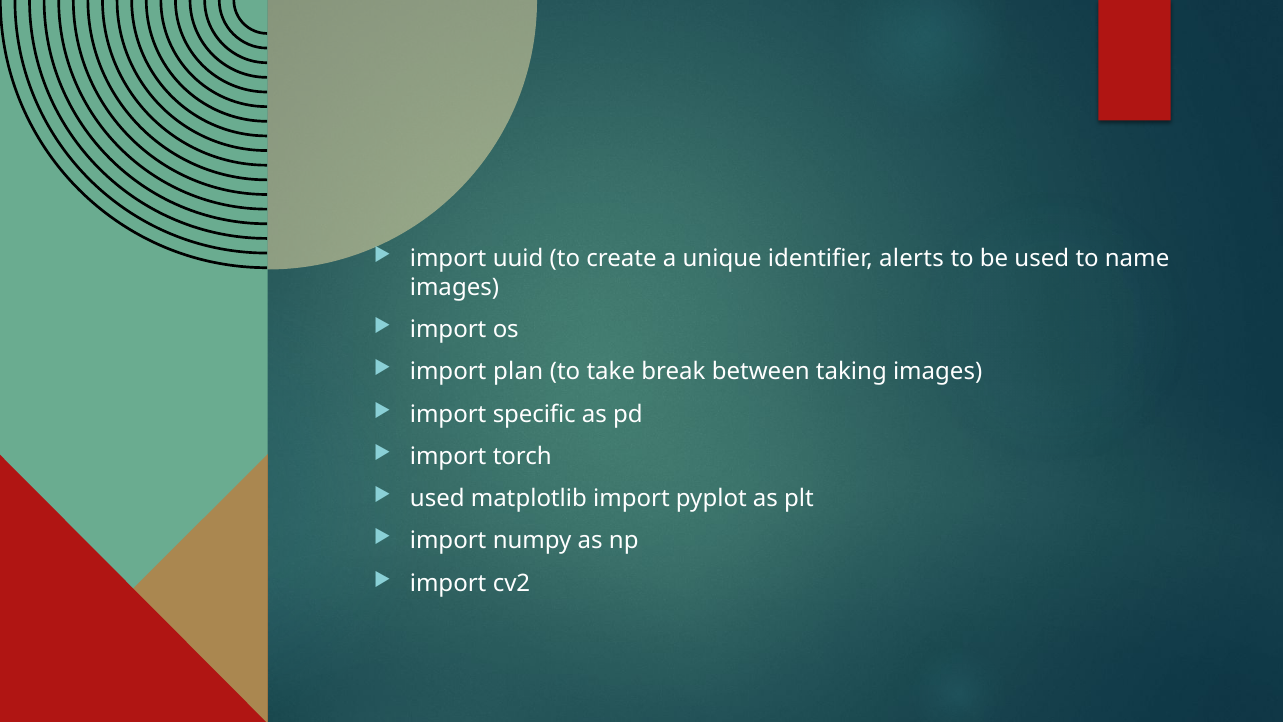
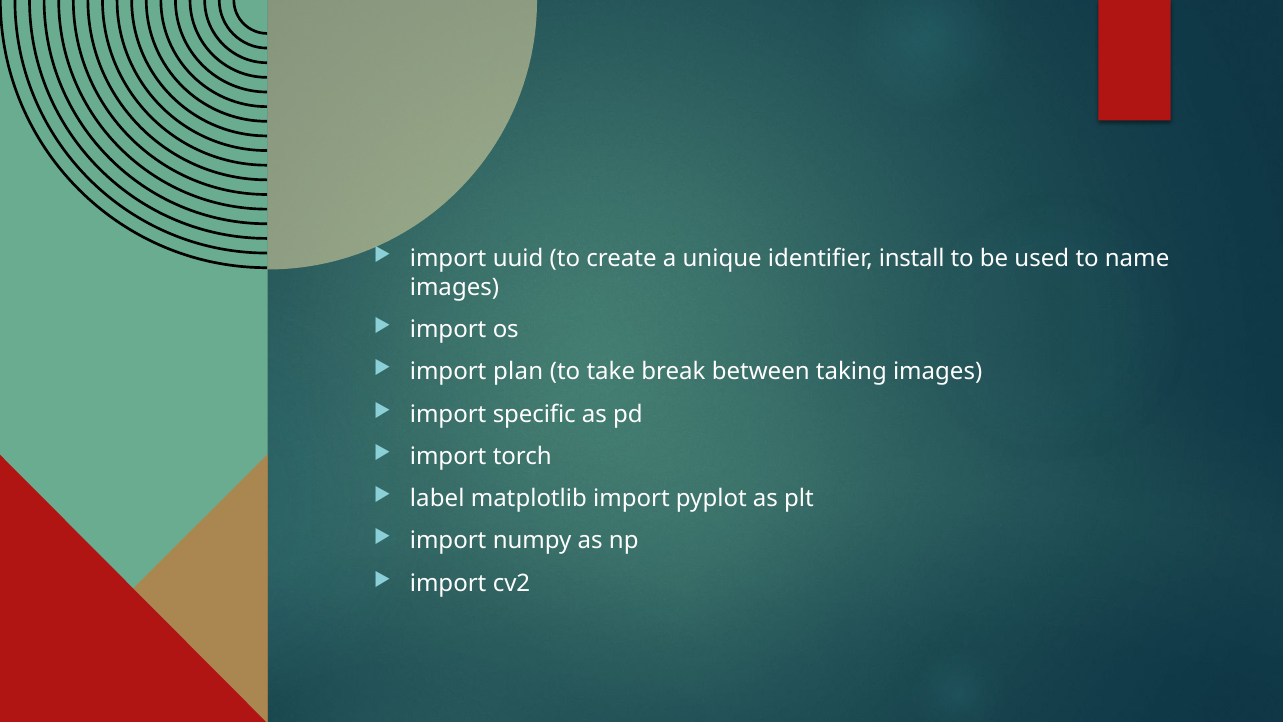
alerts: alerts -> install
used at (437, 499): used -> label
